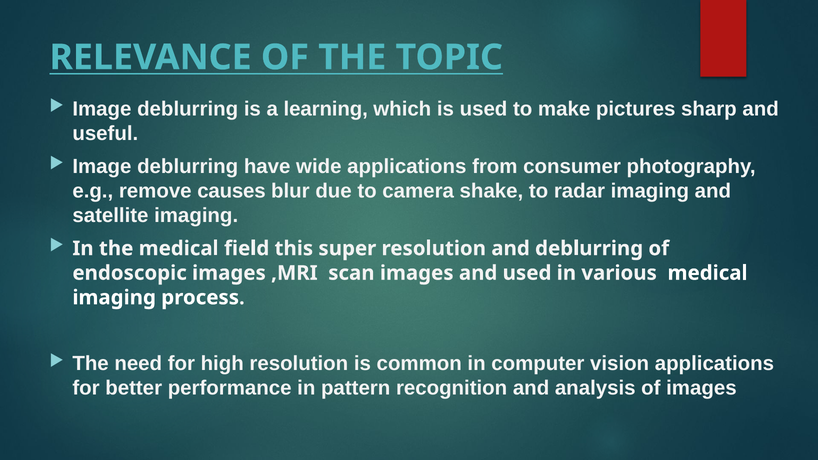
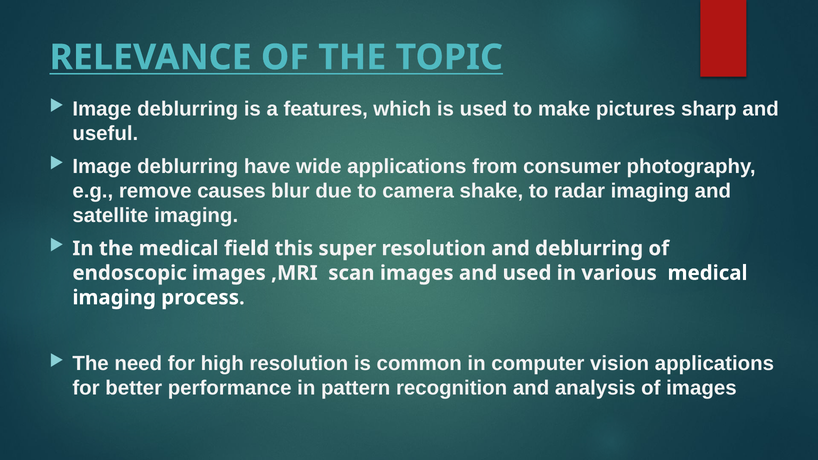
learning: learning -> features
